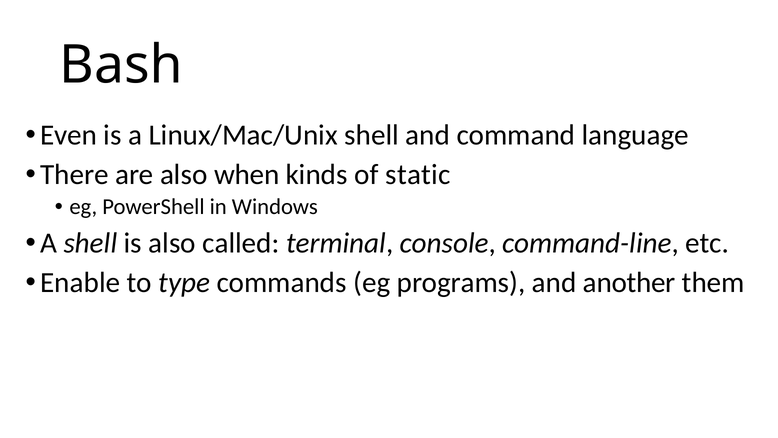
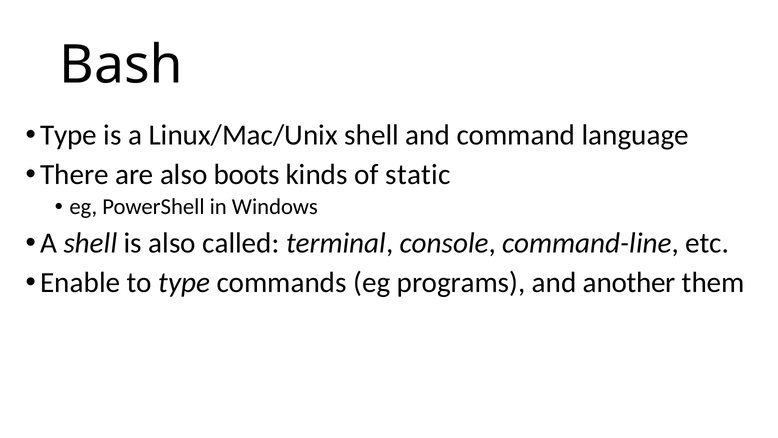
Even at (69, 135): Even -> Type
when: when -> boots
